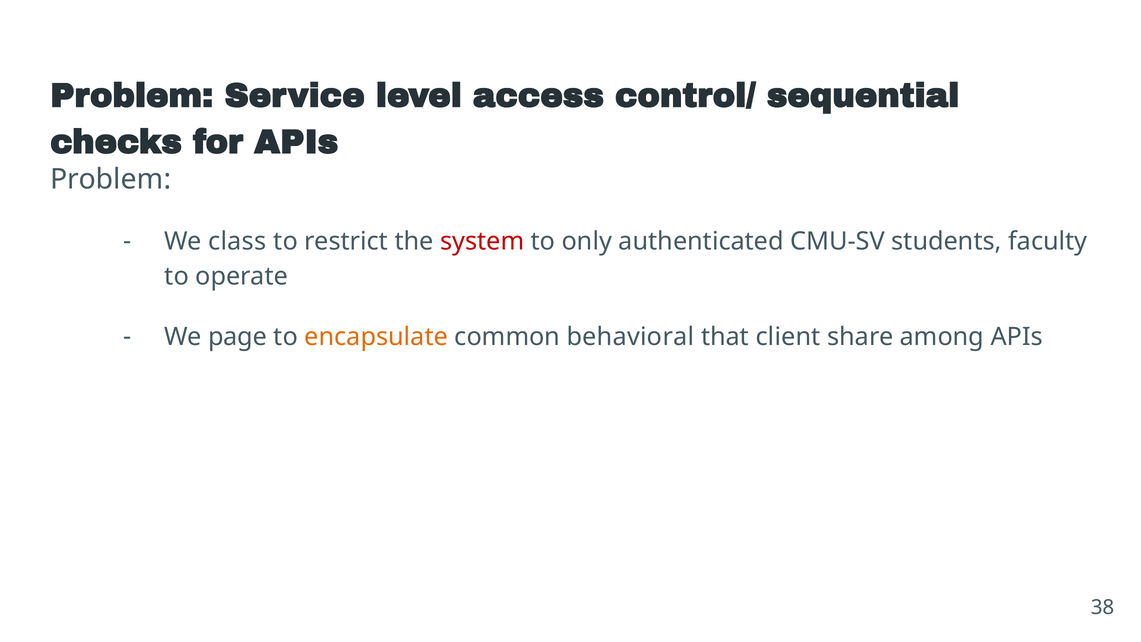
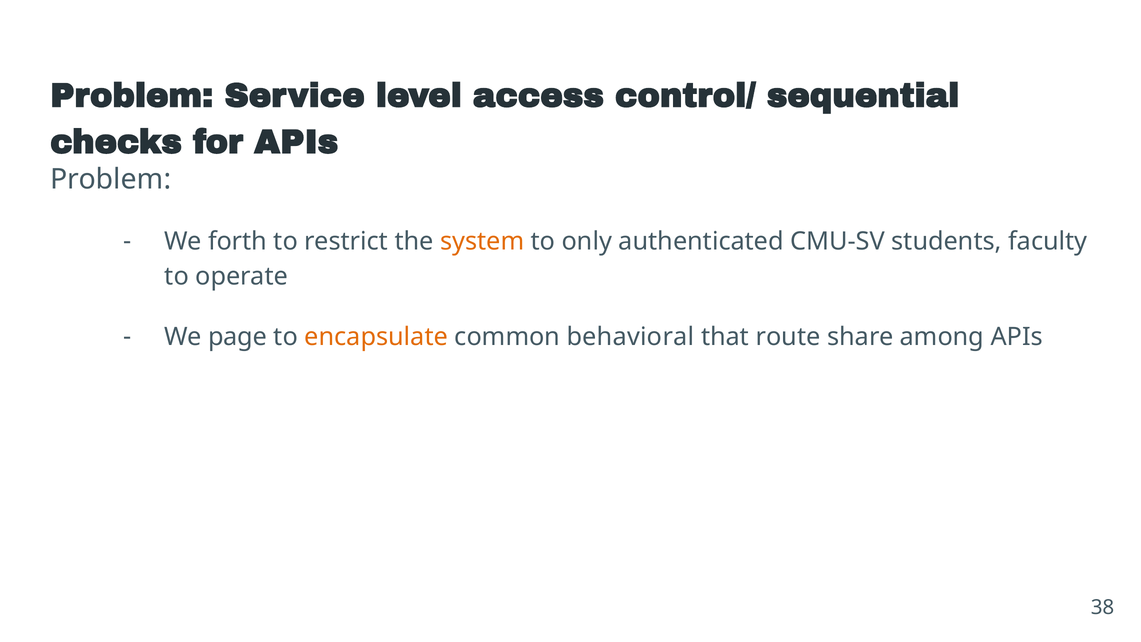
class: class -> forth
system colour: red -> orange
client: client -> route
